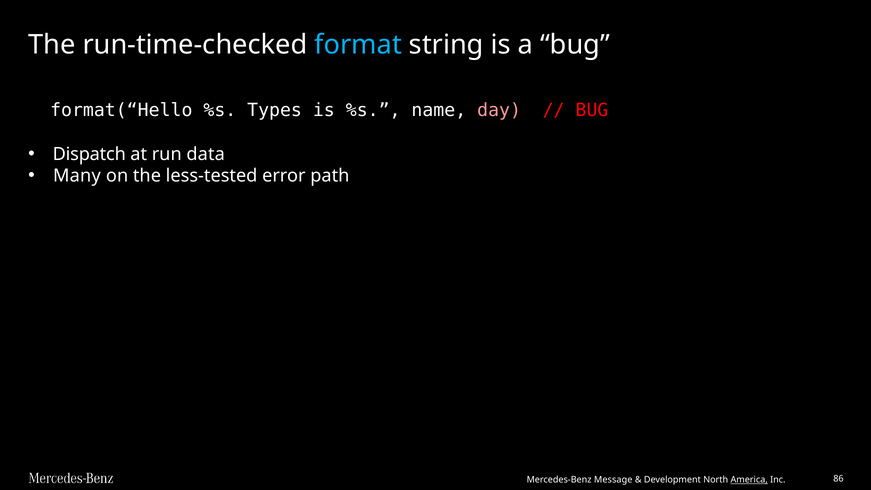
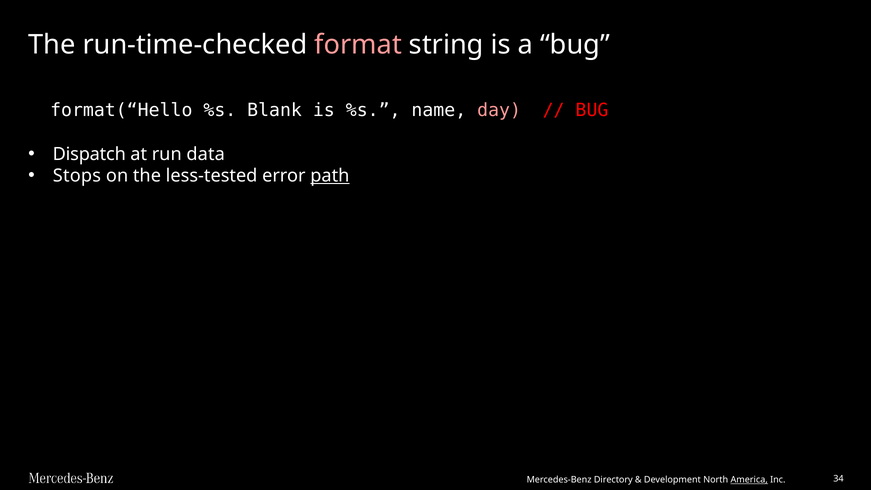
format colour: light blue -> pink
Types: Types -> Blank
Many: Many -> Stops
path underline: none -> present
Message: Message -> Directory
86: 86 -> 34
